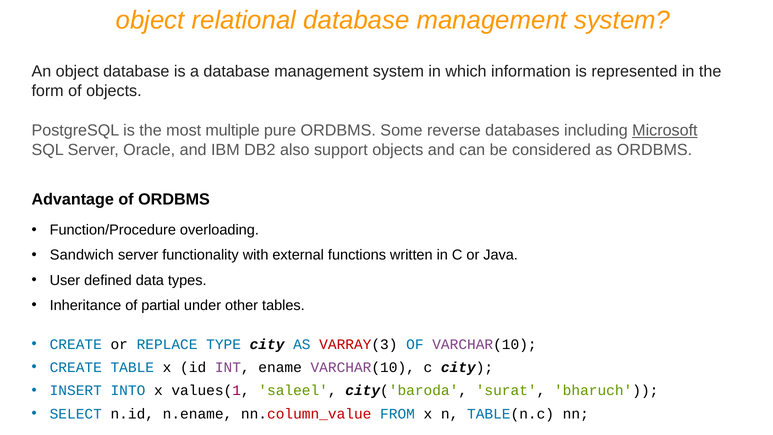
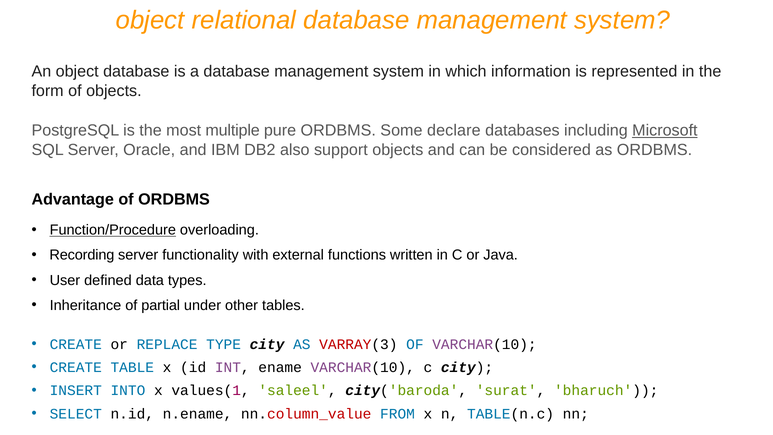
reverse: reverse -> declare
Function/Procedure underline: none -> present
Sandwich: Sandwich -> Recording
